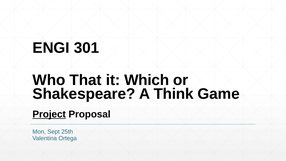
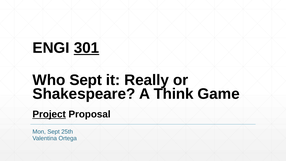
301 underline: none -> present
Who That: That -> Sept
Which: Which -> Really
